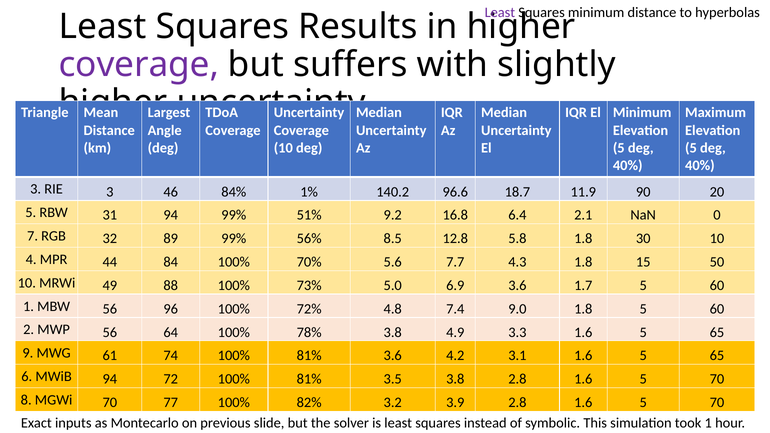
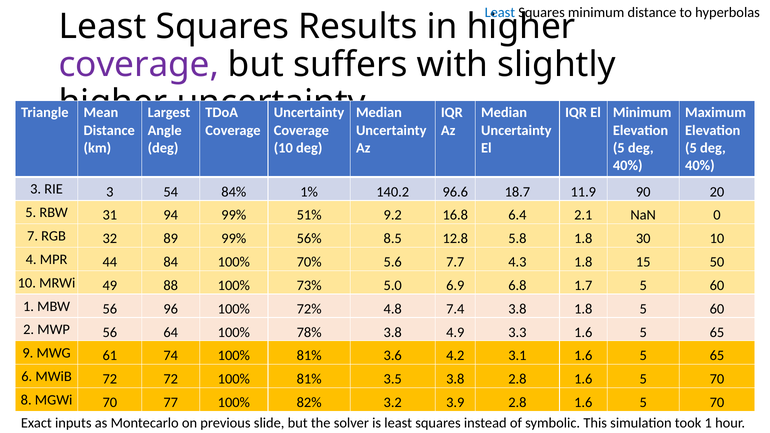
Least at (500, 12) colour: purple -> blue
46: 46 -> 54
6.9 3.6: 3.6 -> 6.8
7.4 9.0: 9.0 -> 3.8
MWiB 94: 94 -> 72
